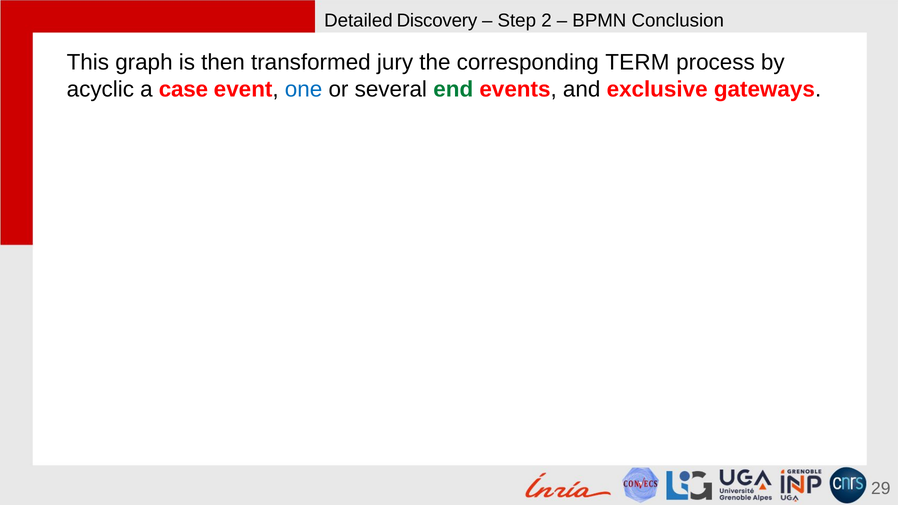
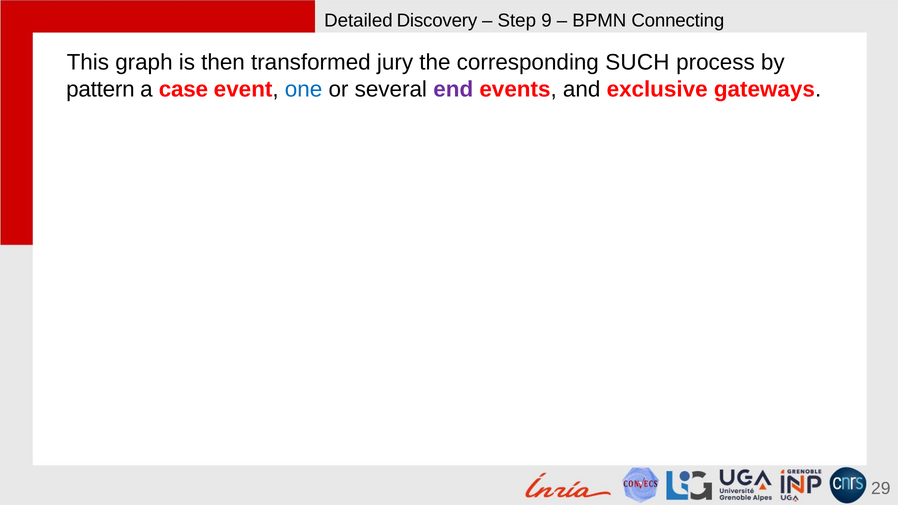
2: 2 -> 9
Conclusion: Conclusion -> Connecting
TERM: TERM -> SUCH
acyclic: acyclic -> pattern
end colour: green -> purple
